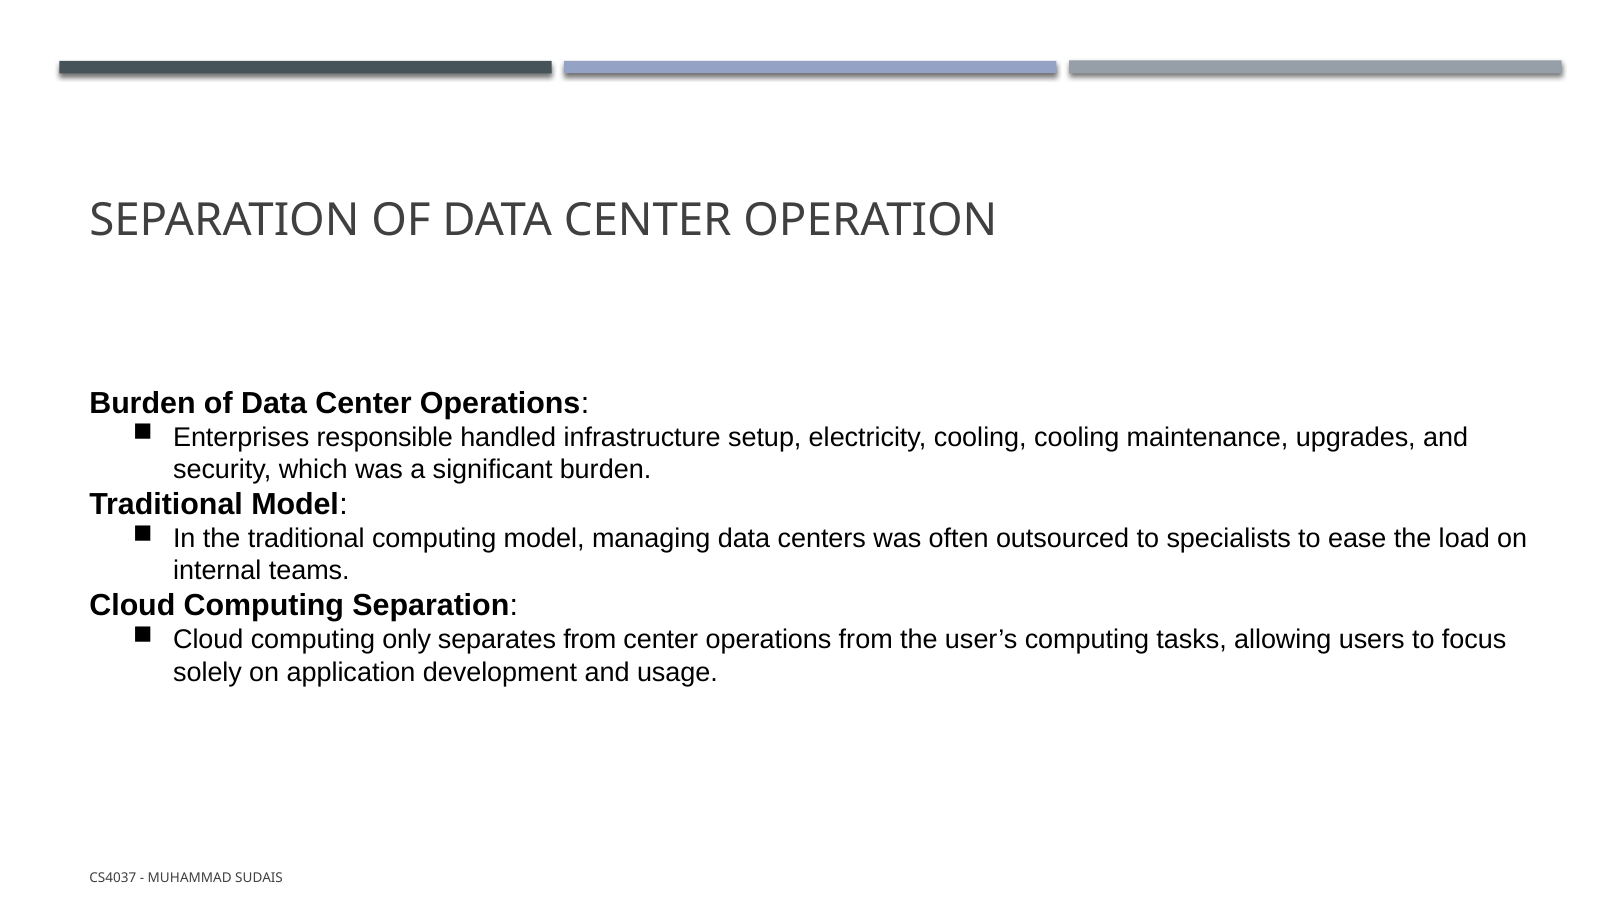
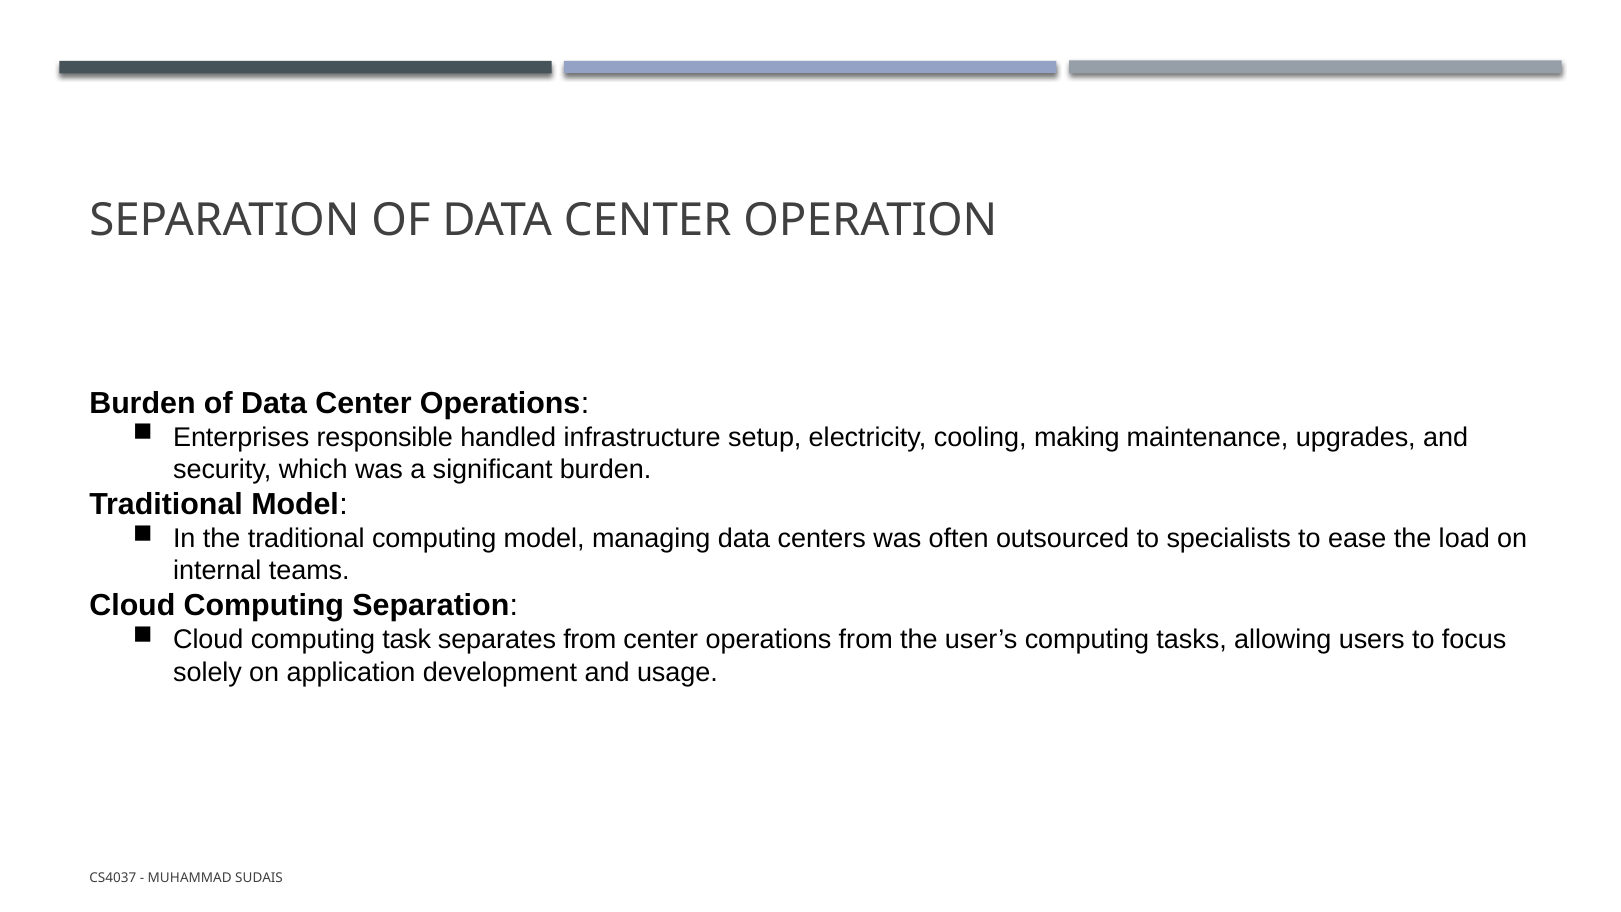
cooling cooling: cooling -> making
only: only -> task
